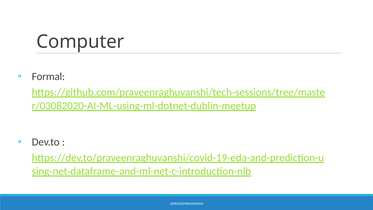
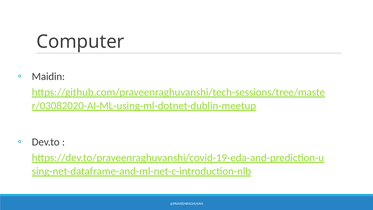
Formal: Formal -> Maidin
